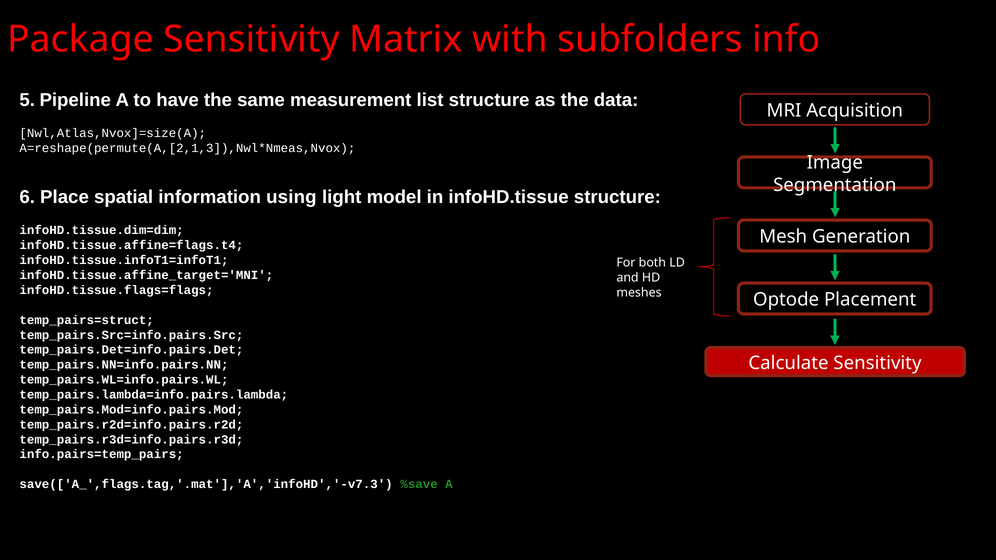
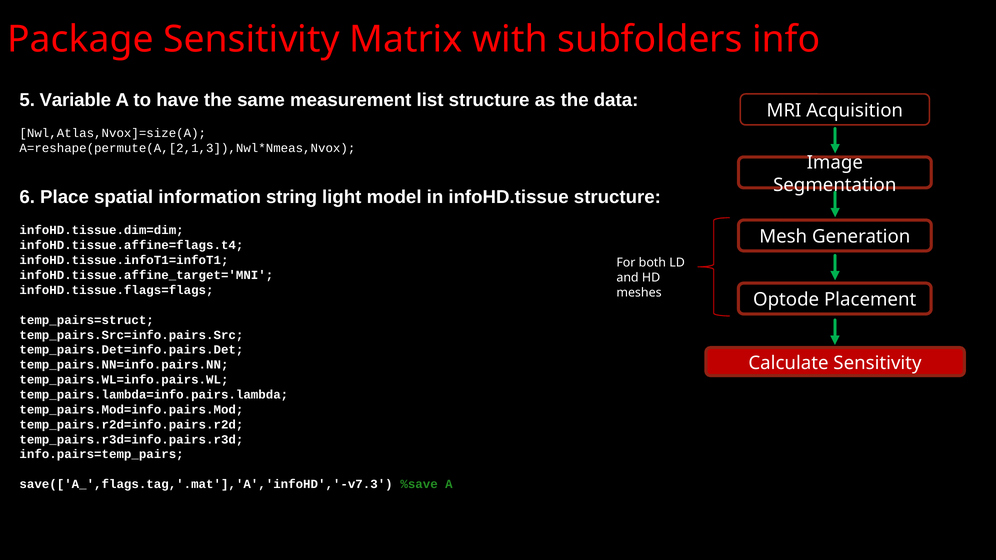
Pipeline: Pipeline -> Variable
using: using -> string
